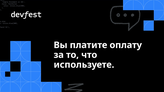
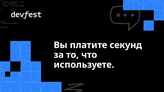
оплату: оплату -> секунд
